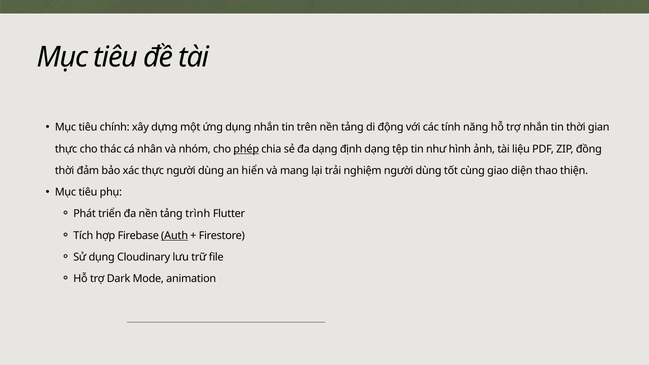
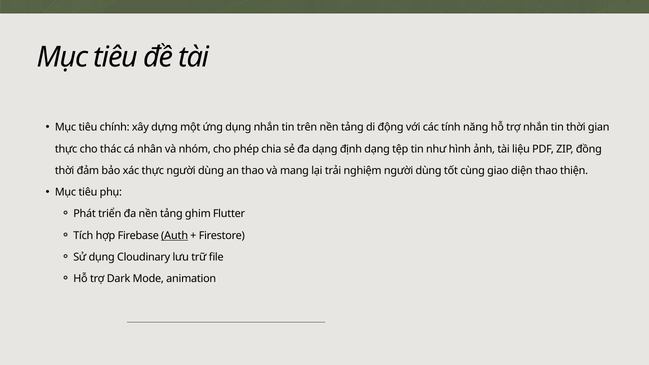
phép underline: present -> none
an hiển: hiển -> thao
trình: trình -> ghim
